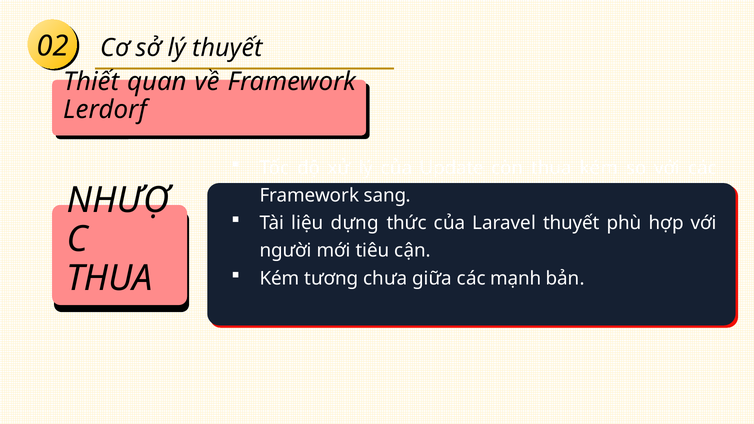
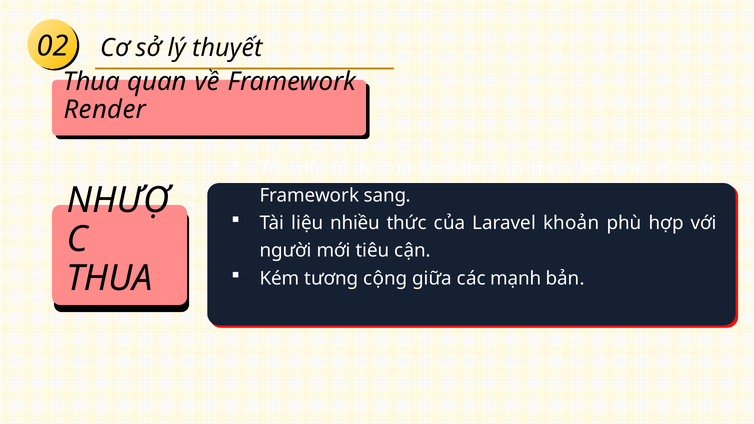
Thiết at (91, 82): Thiết -> Thua
Lerdorf: Lerdorf -> Render
dựng: dựng -> nhiều
Laravel thuyết: thuyết -> khoản
chưa: chưa -> cộng
